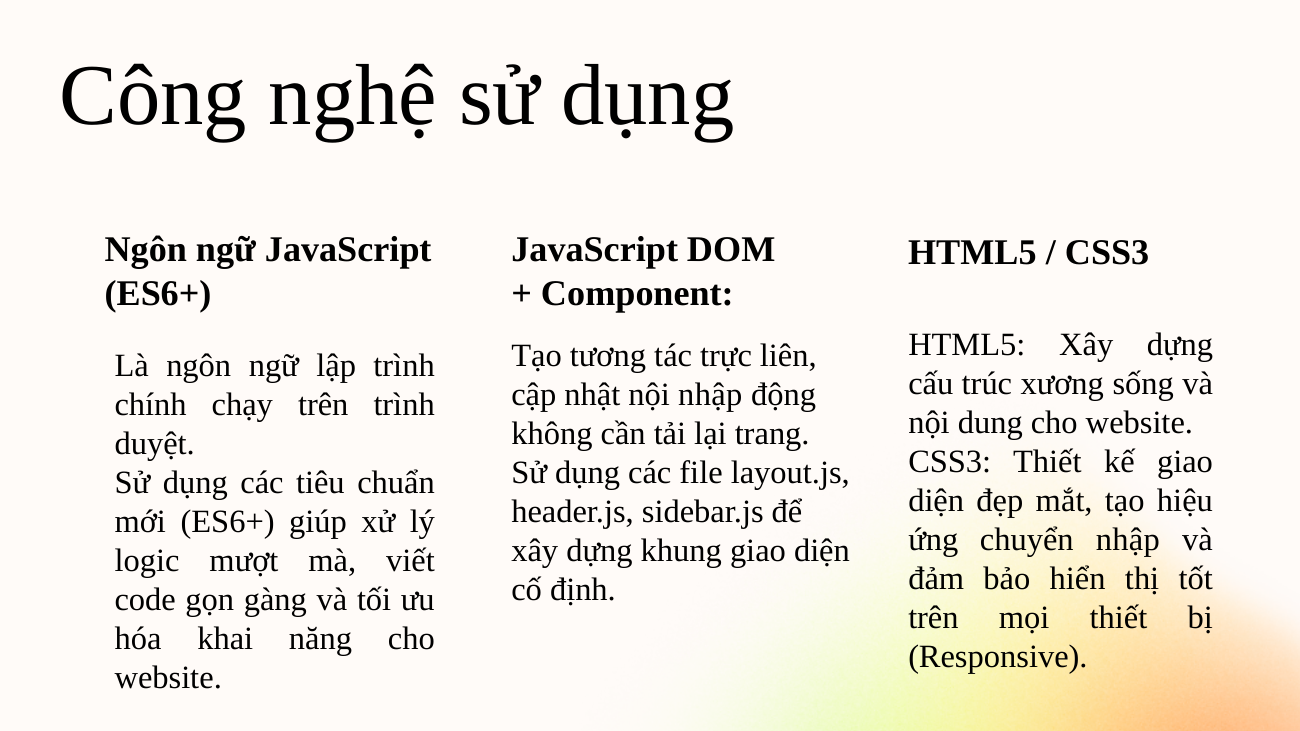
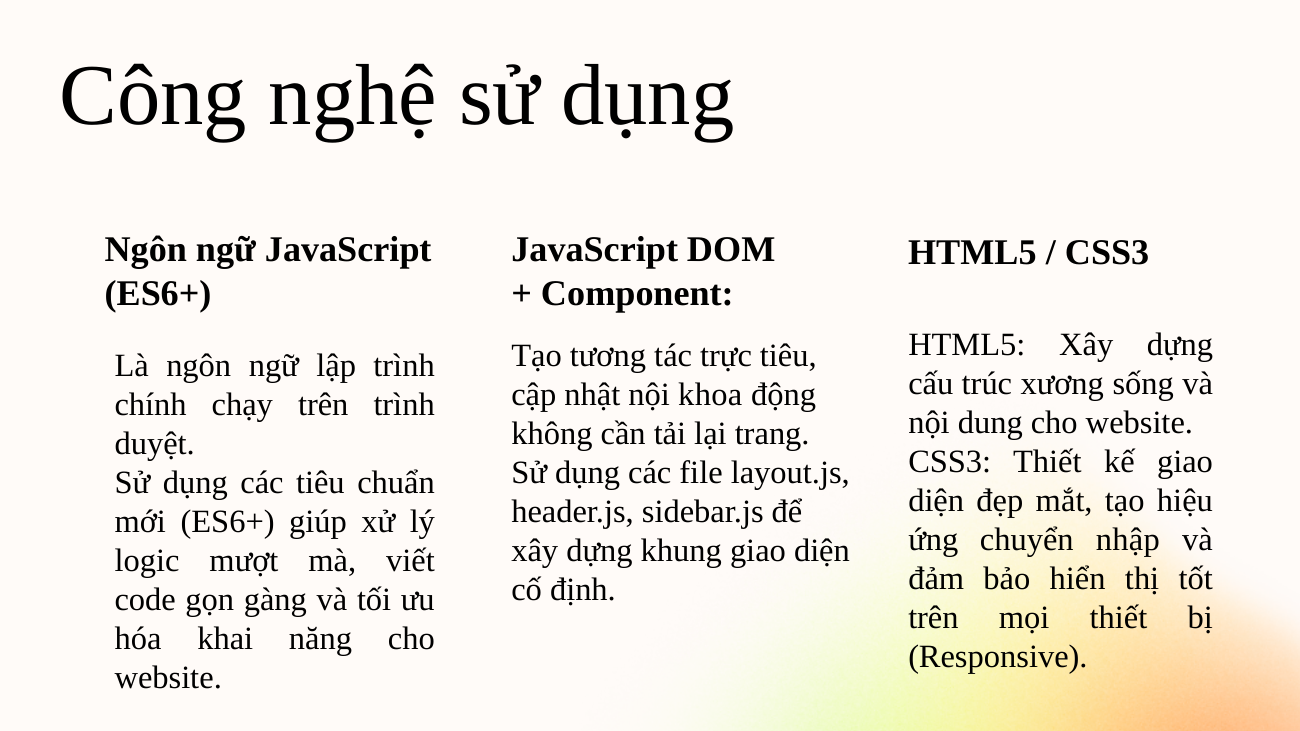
trực liên: liên -> tiêu
nội nhập: nhập -> khoa
